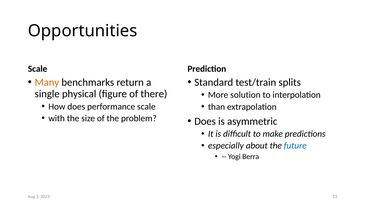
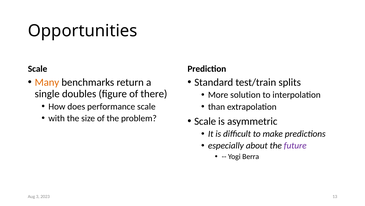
physical: physical -> doubles
Does at (205, 121): Does -> Scale
future colour: blue -> purple
